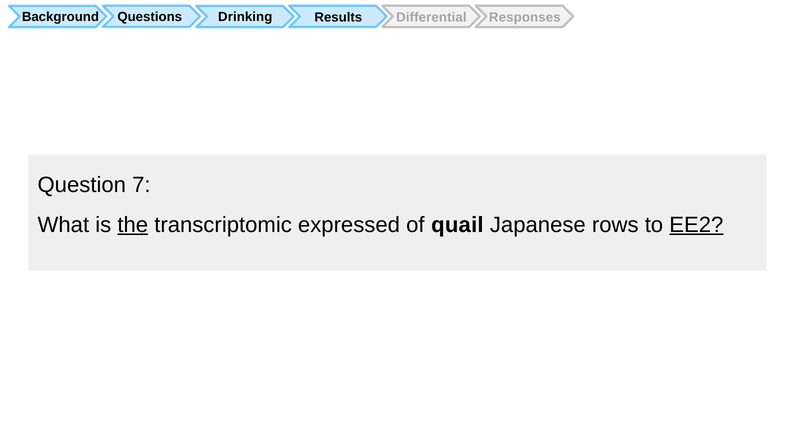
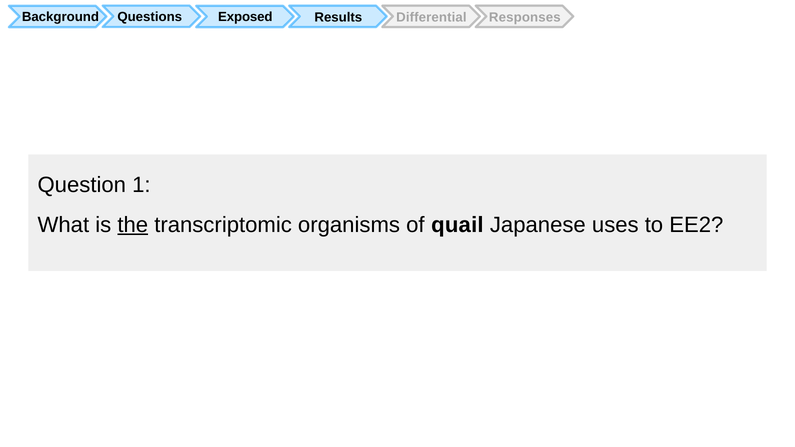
Drinking: Drinking -> Exposed
7: 7 -> 1
expressed: expressed -> organisms
rows: rows -> uses
EE2 underline: present -> none
